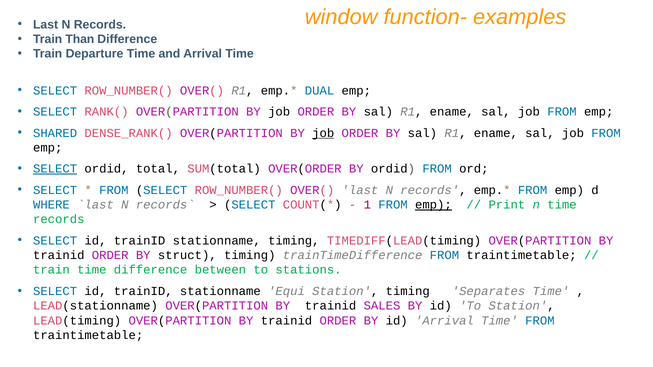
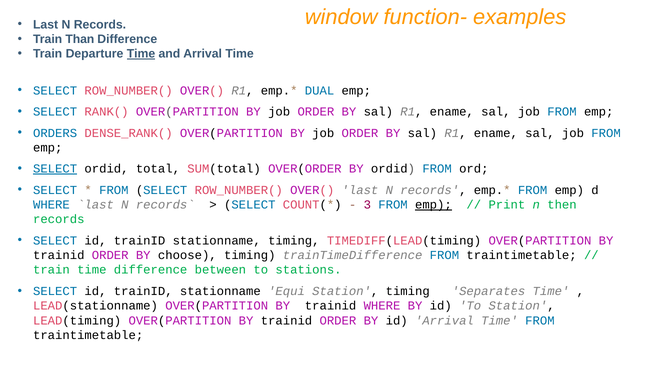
Time at (141, 54) underline: none -> present
SHARED: SHARED -> ORDERS
job at (323, 133) underline: present -> none
1: 1 -> 3
n time: time -> then
struct: struct -> choose
trainid SALES: SALES -> WHERE
